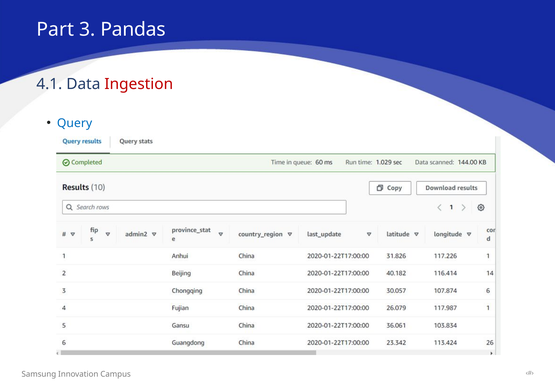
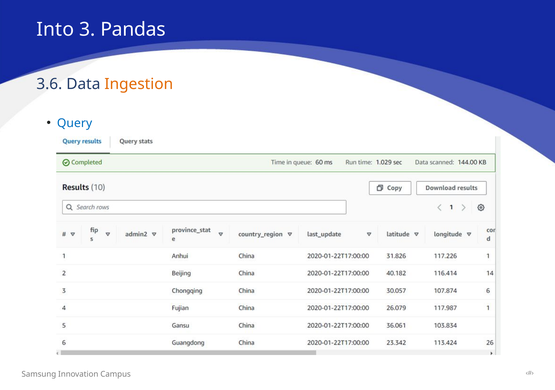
Part: Part -> Into
4.1: 4.1 -> 3.6
Ingestion colour: red -> orange
